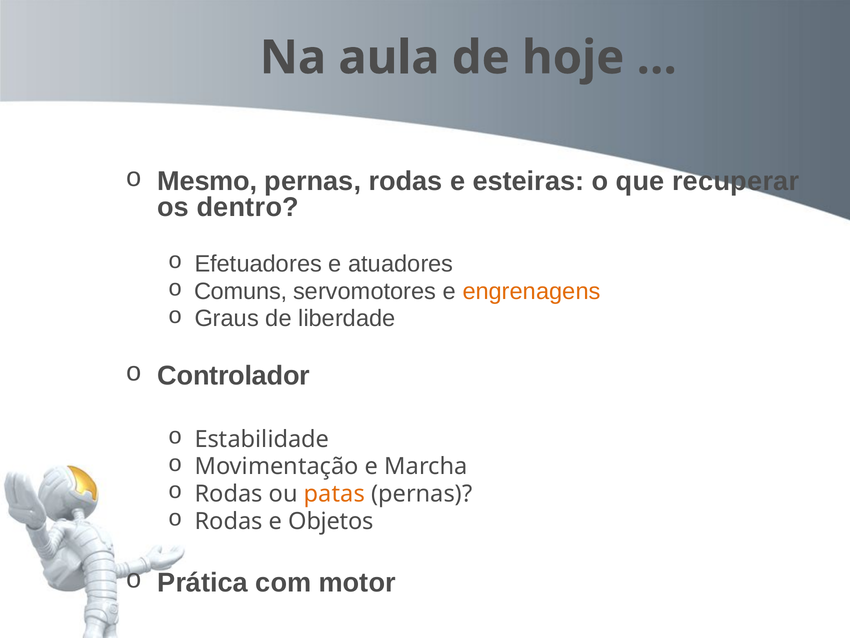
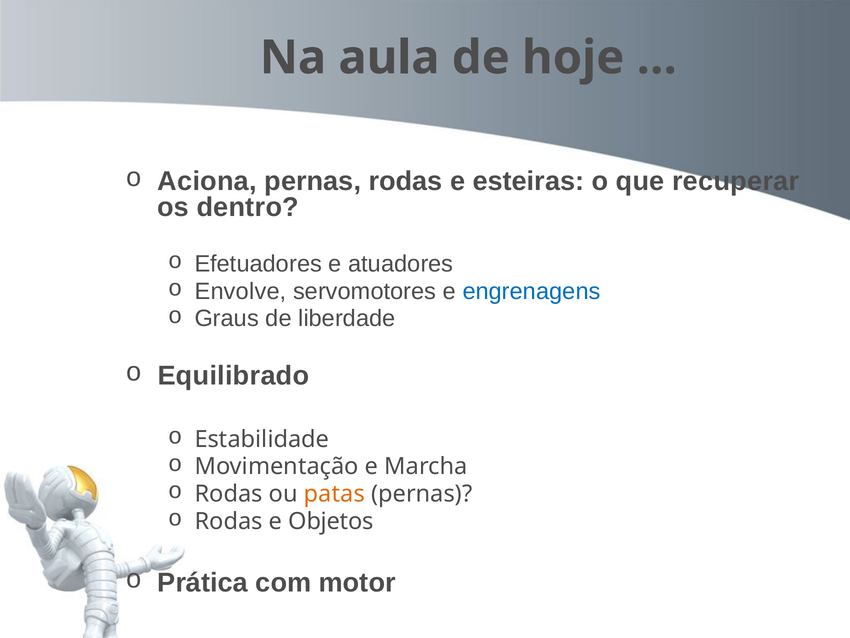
Mesmo: Mesmo -> Aciona
Comuns: Comuns -> Envolve
engrenagens colour: orange -> blue
Controlador: Controlador -> Equilibrado
